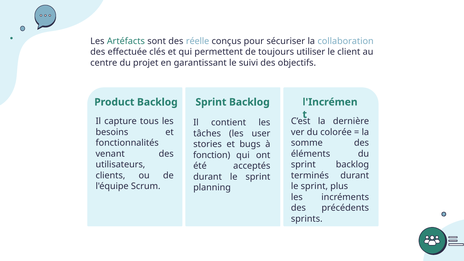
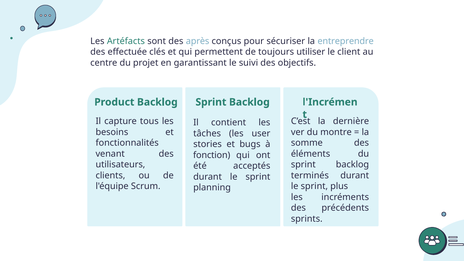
réelle: réelle -> après
collaboration: collaboration -> entreprendre
colorée: colorée -> montre
